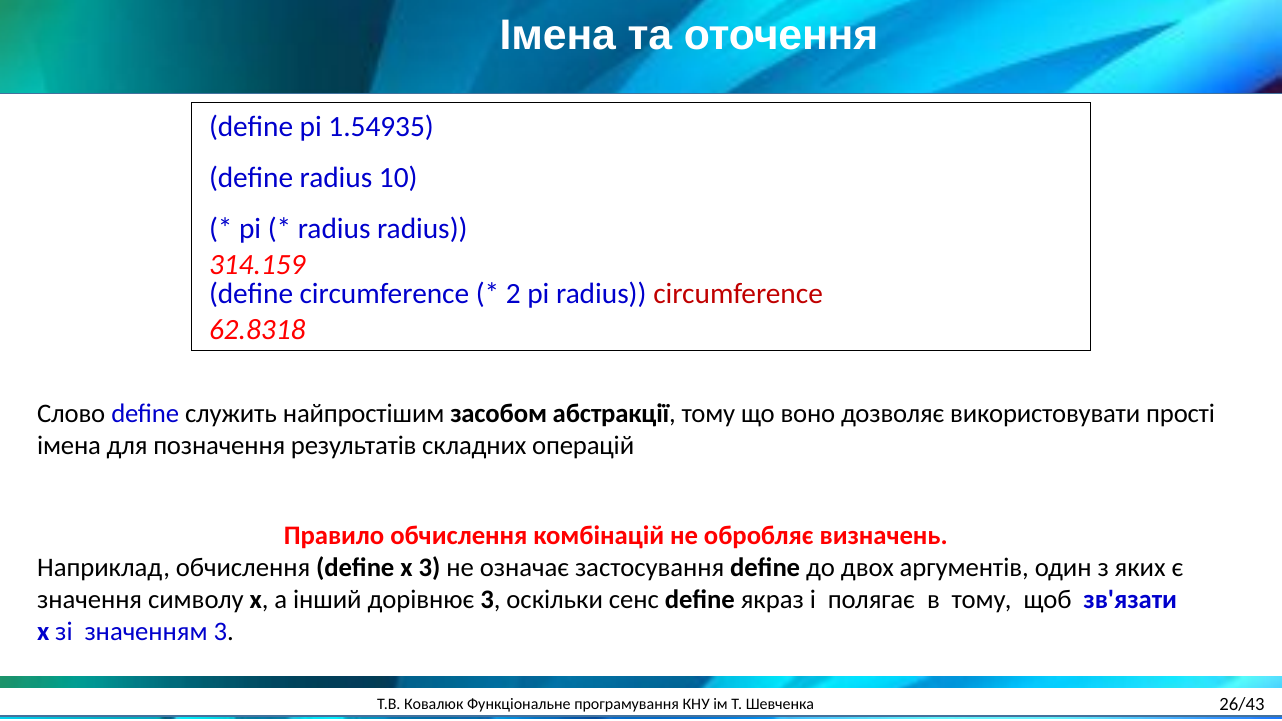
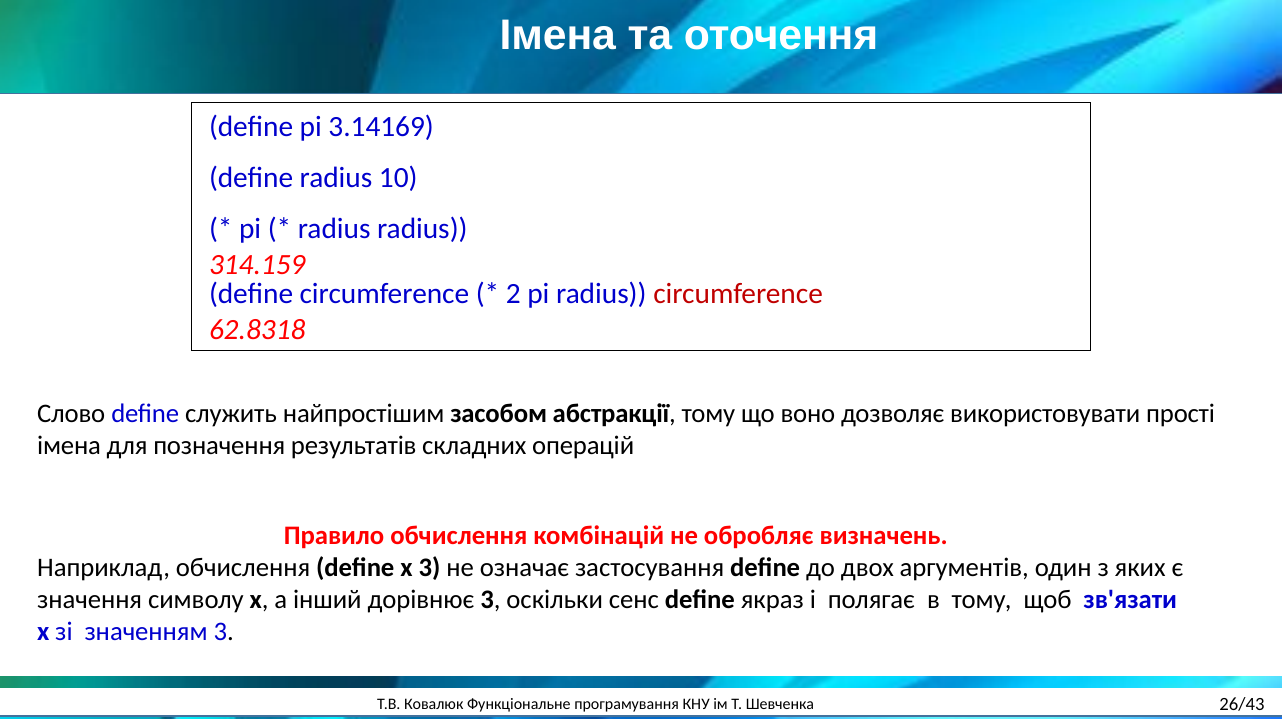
1.54935: 1.54935 -> 3.14169
